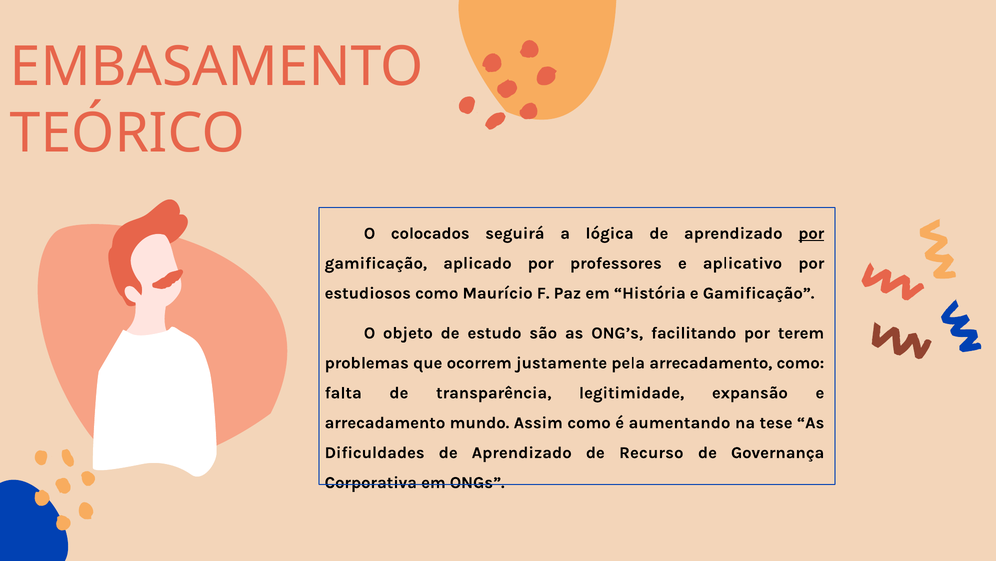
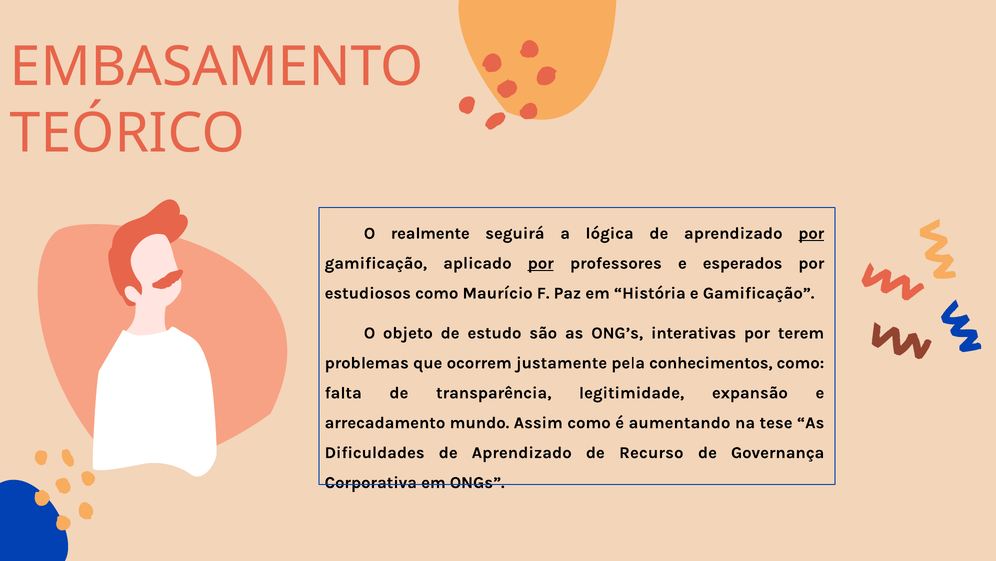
colocados: colocados -> realmente
por at (541, 263) underline: none -> present
aplicativo: aplicativo -> esperados
facilitando: facilitando -> interativas
pela arrecadamento: arrecadamento -> conhecimentos
